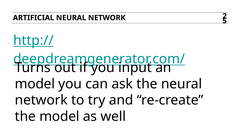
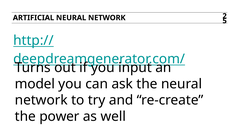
the model: model -> power
